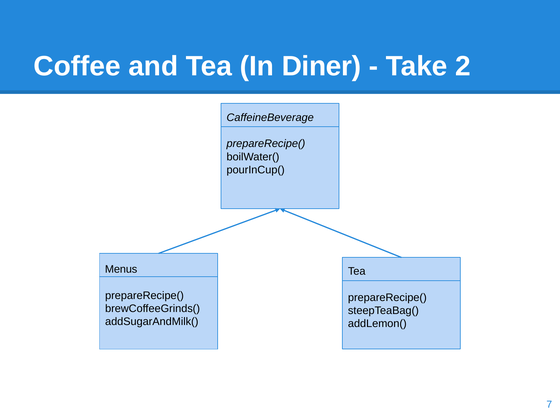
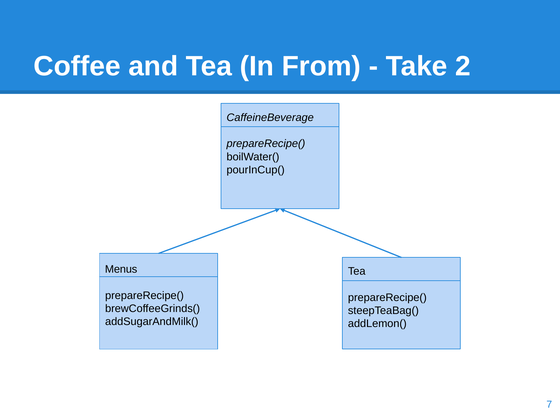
Diner: Diner -> From
